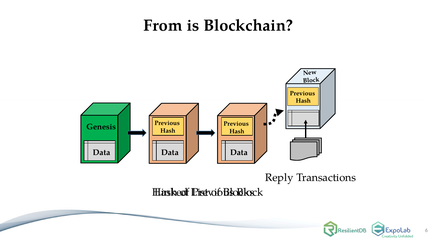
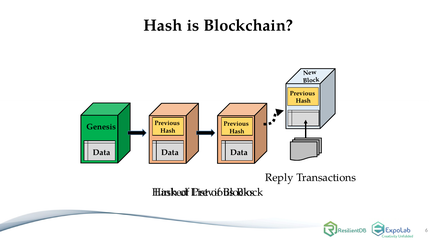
From at (163, 25): From -> Hash
